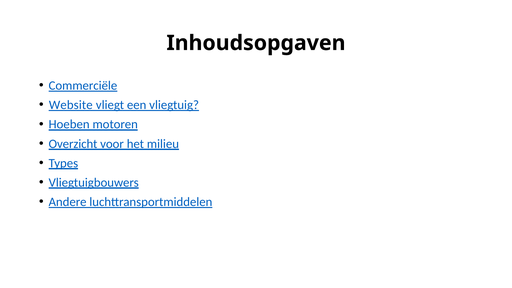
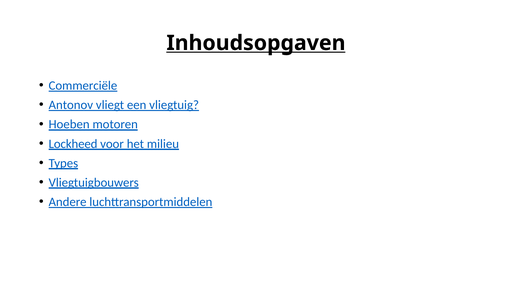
Inhoudsopgaven underline: none -> present
Website: Website -> Antonov
Overzicht: Overzicht -> Lockheed
